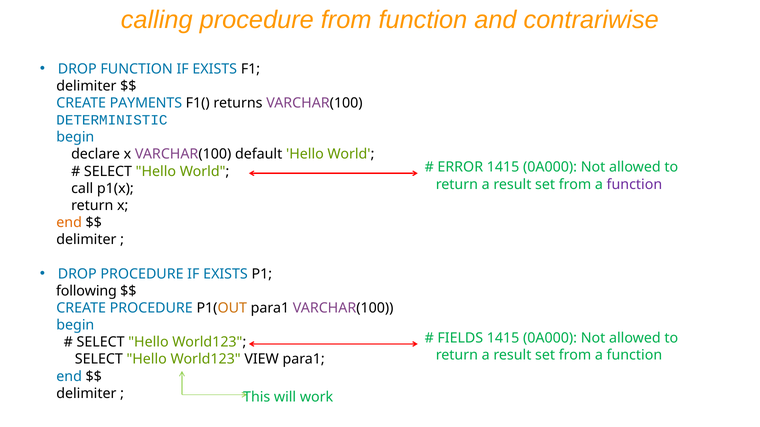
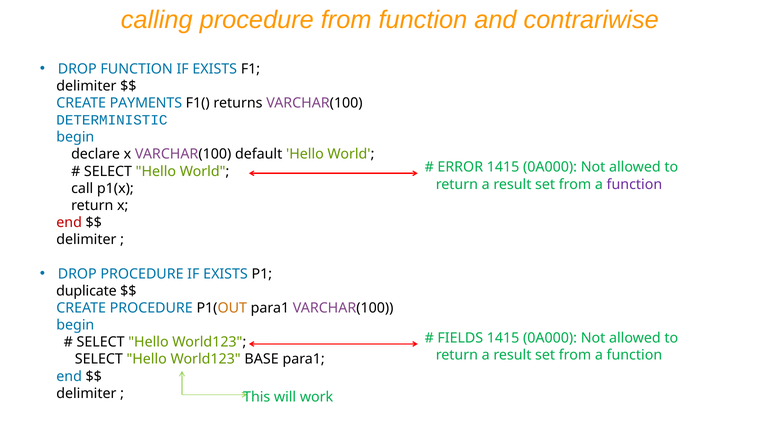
end at (69, 223) colour: orange -> red
following: following -> duplicate
VIEW: VIEW -> BASE
